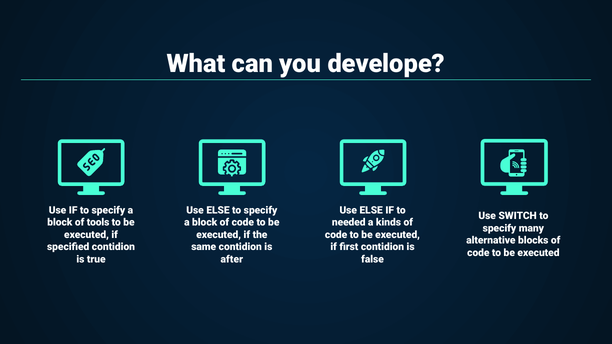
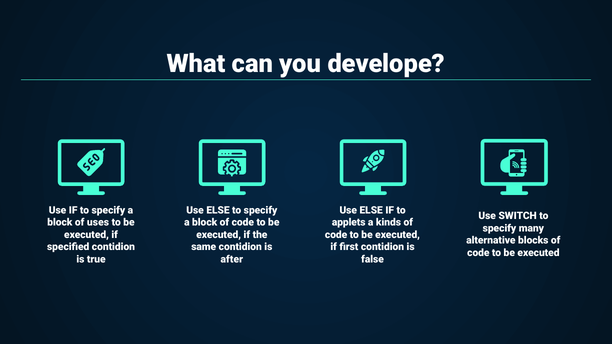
tools: tools -> uses
needed: needed -> applets
